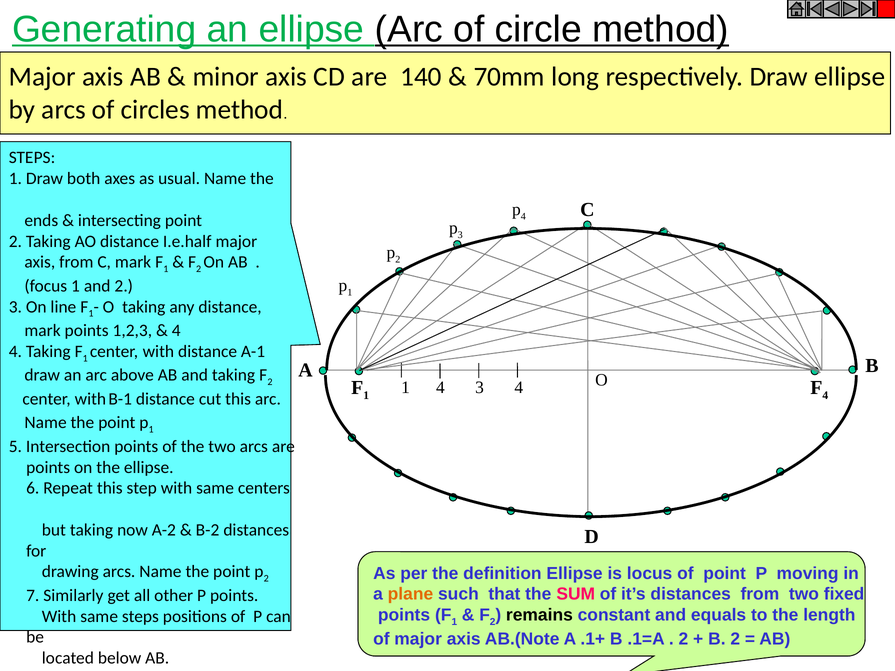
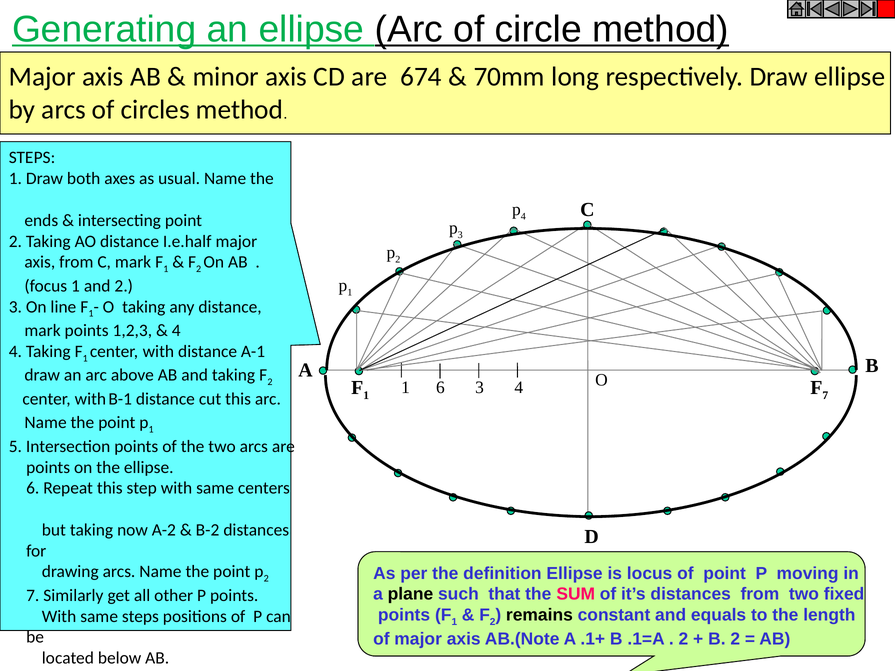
140: 140 -> 674
4 at (825, 396): 4 -> 7
1 4: 4 -> 6
plane colour: orange -> black
